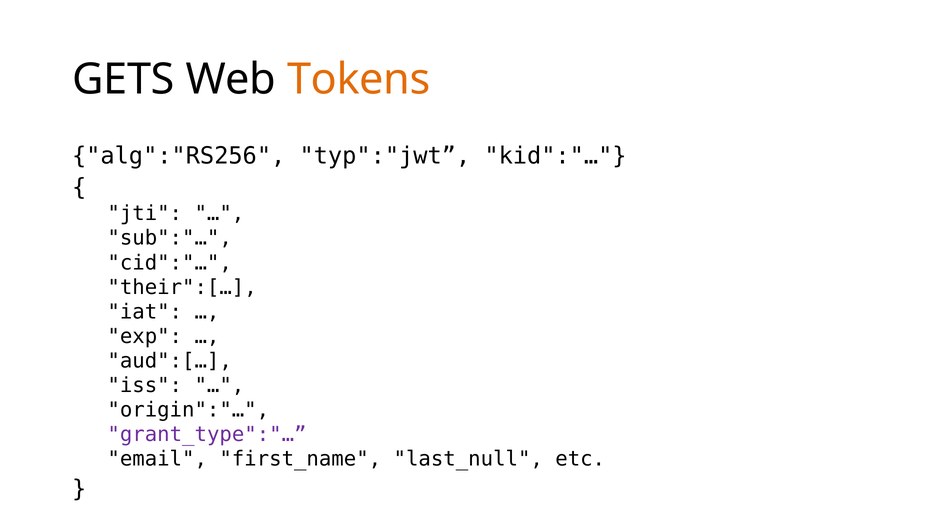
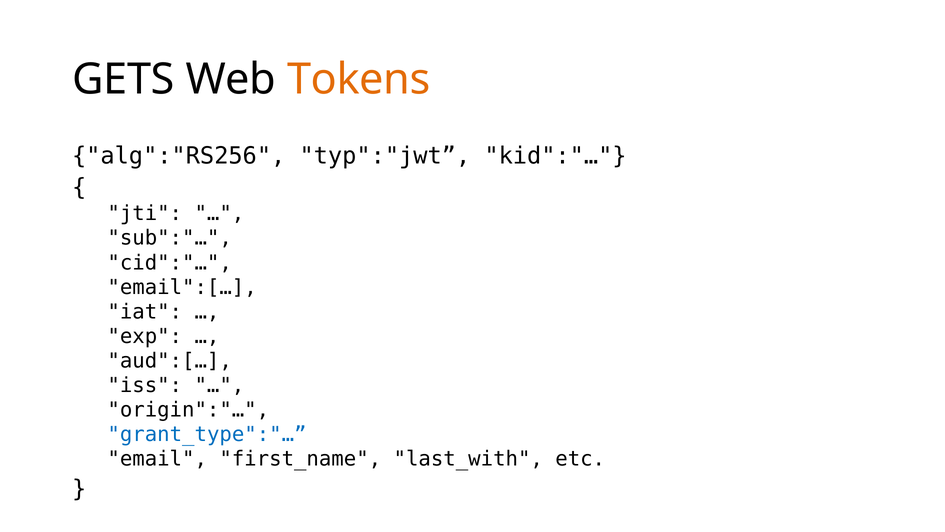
their":[…: their":[… -> email":[…
grant_type":"… colour: purple -> blue
last_null: last_null -> last_with
